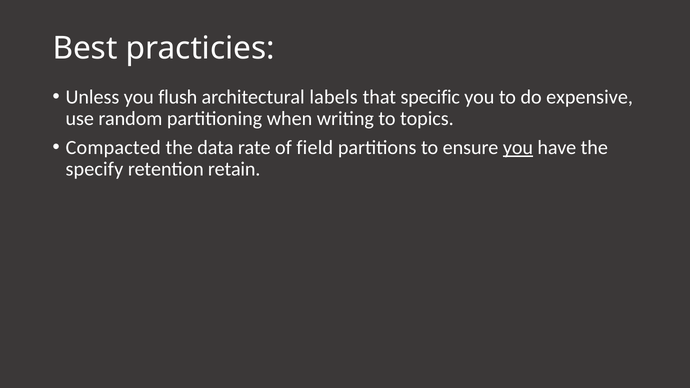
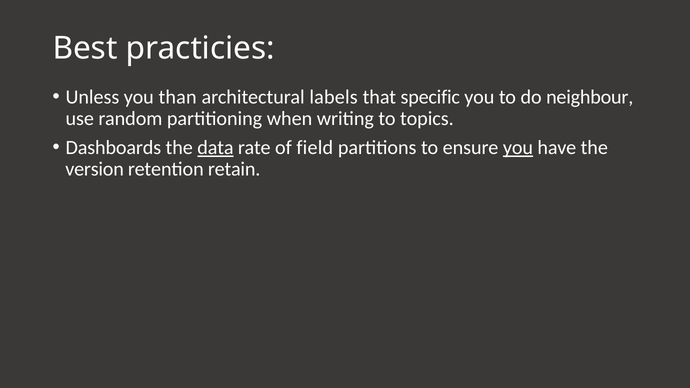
flush: flush -> than
expensive: expensive -> neighbour
Compacted: Compacted -> Dashboards
data underline: none -> present
specify: specify -> version
